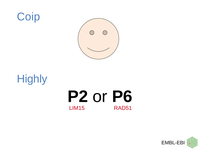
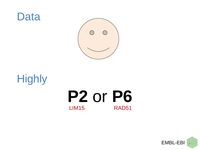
Coip: Coip -> Data
